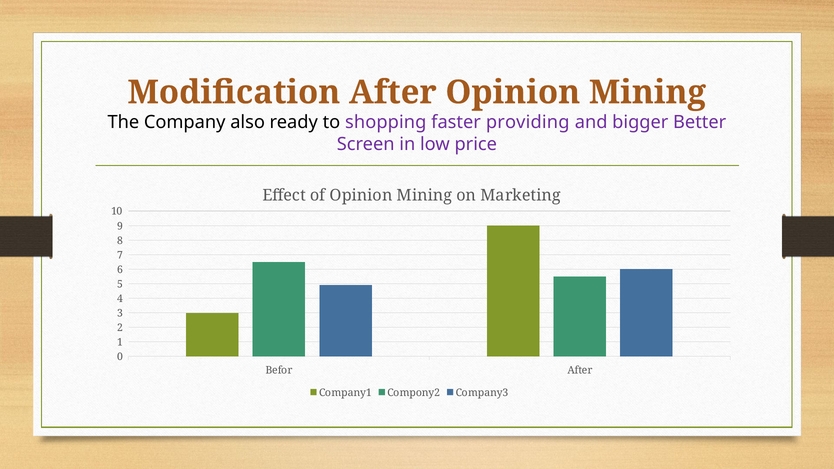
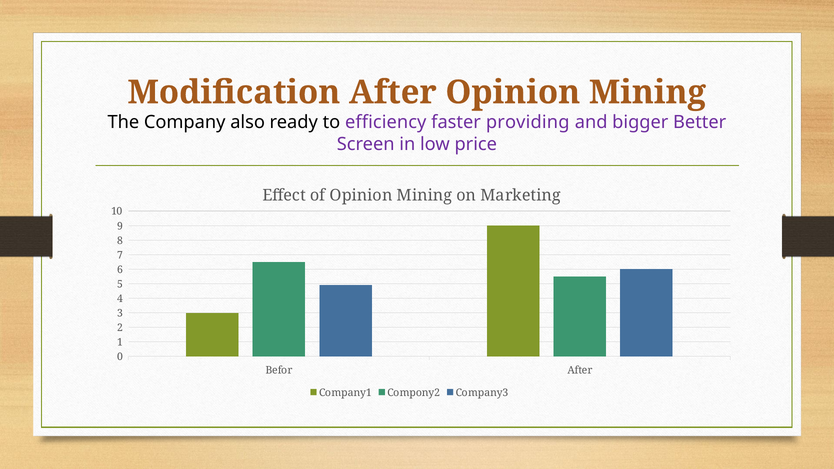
shopping: shopping -> efficiency
